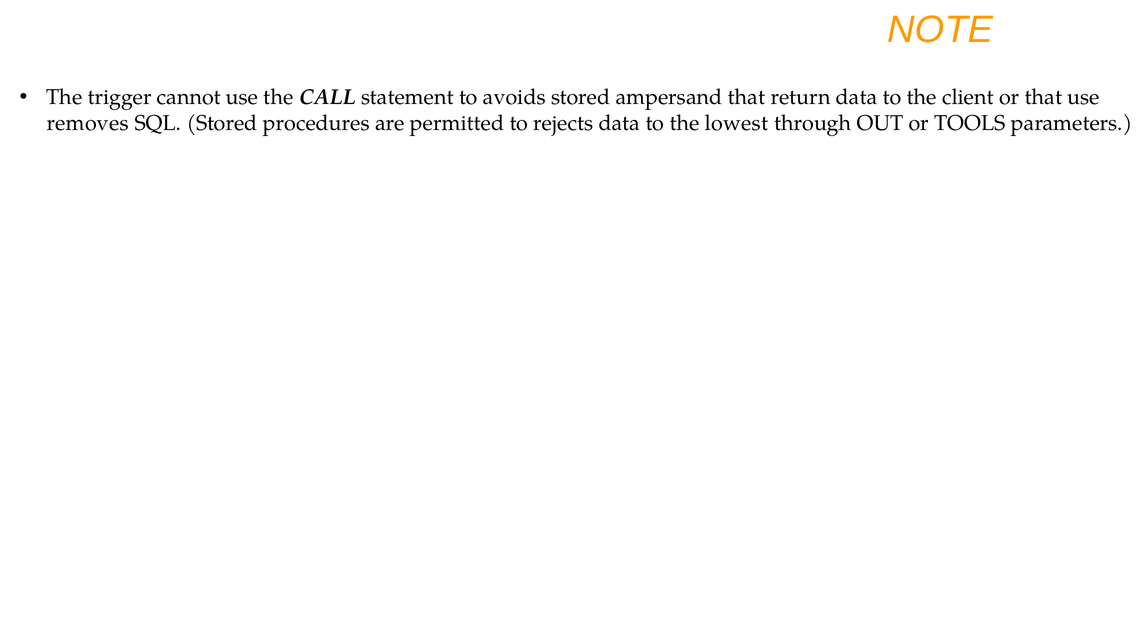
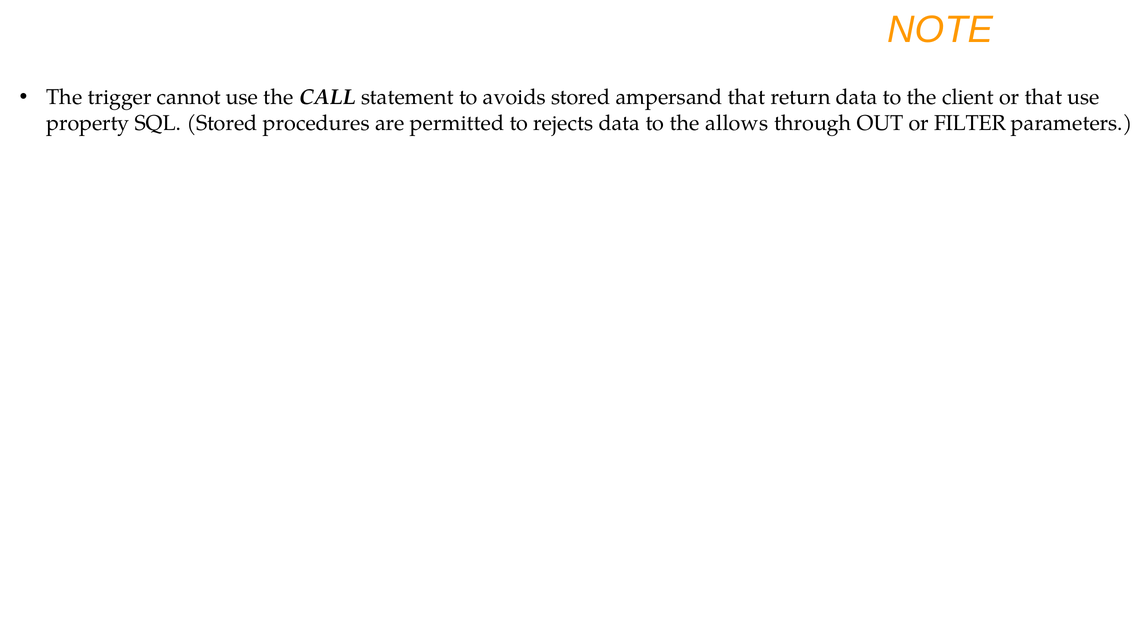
removes: removes -> property
lowest: lowest -> allows
TOOLS: TOOLS -> FILTER
